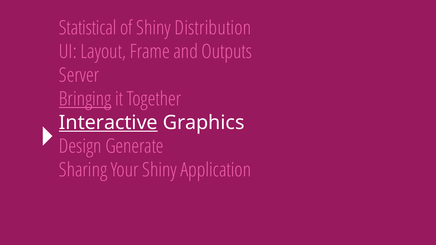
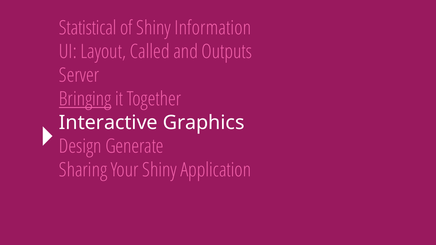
Distribution: Distribution -> Information
Frame: Frame -> Called
Interactive underline: present -> none
